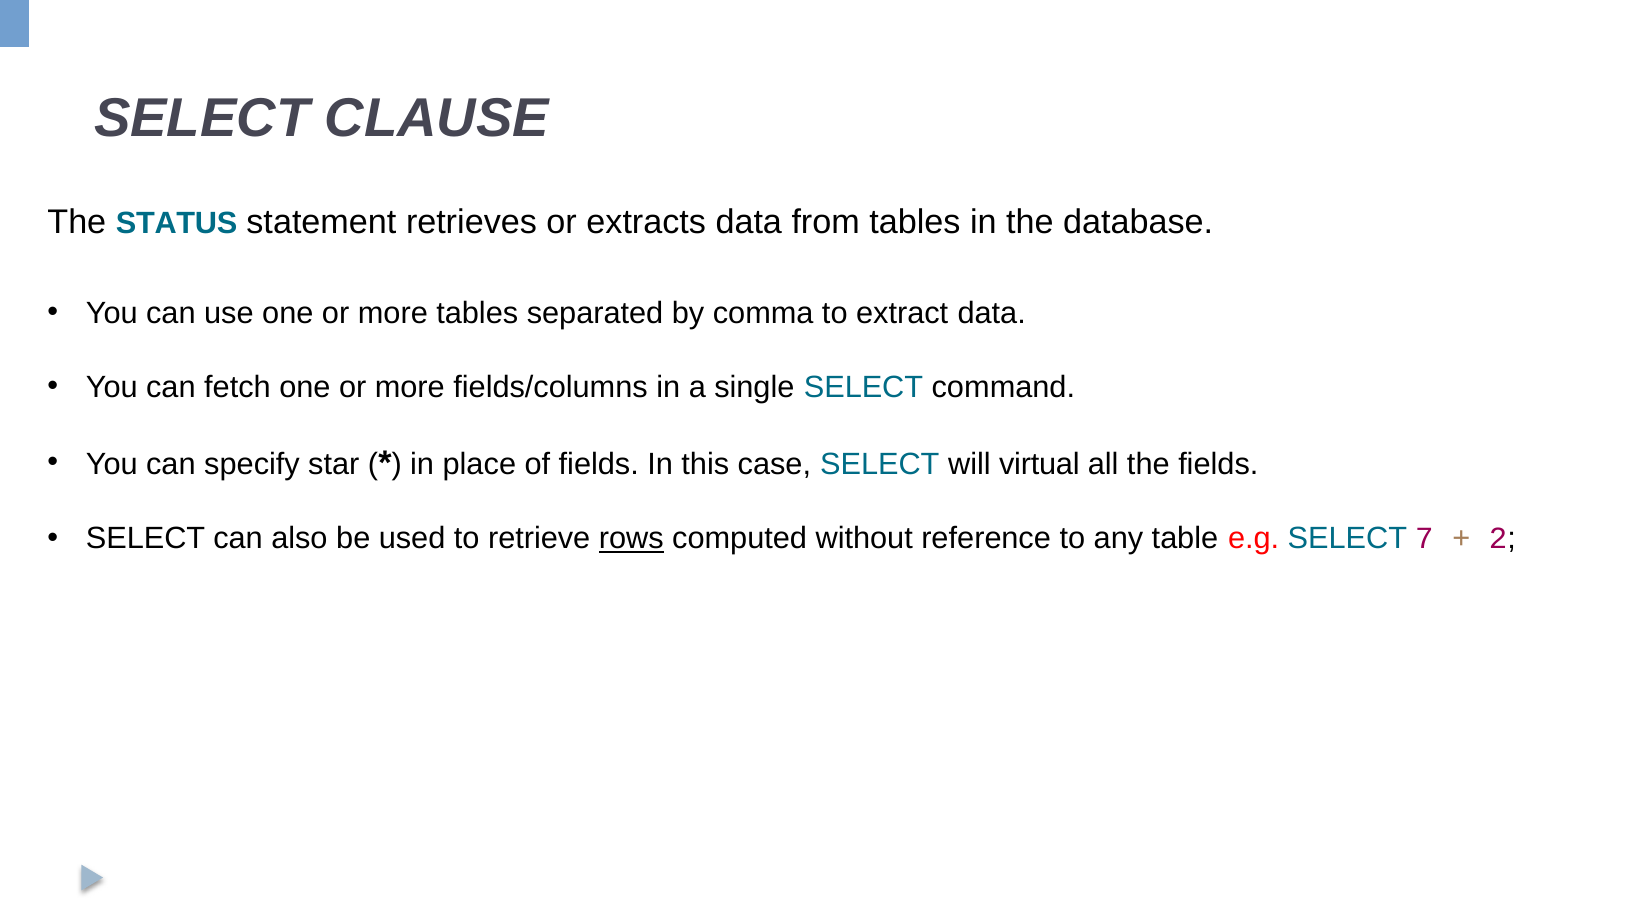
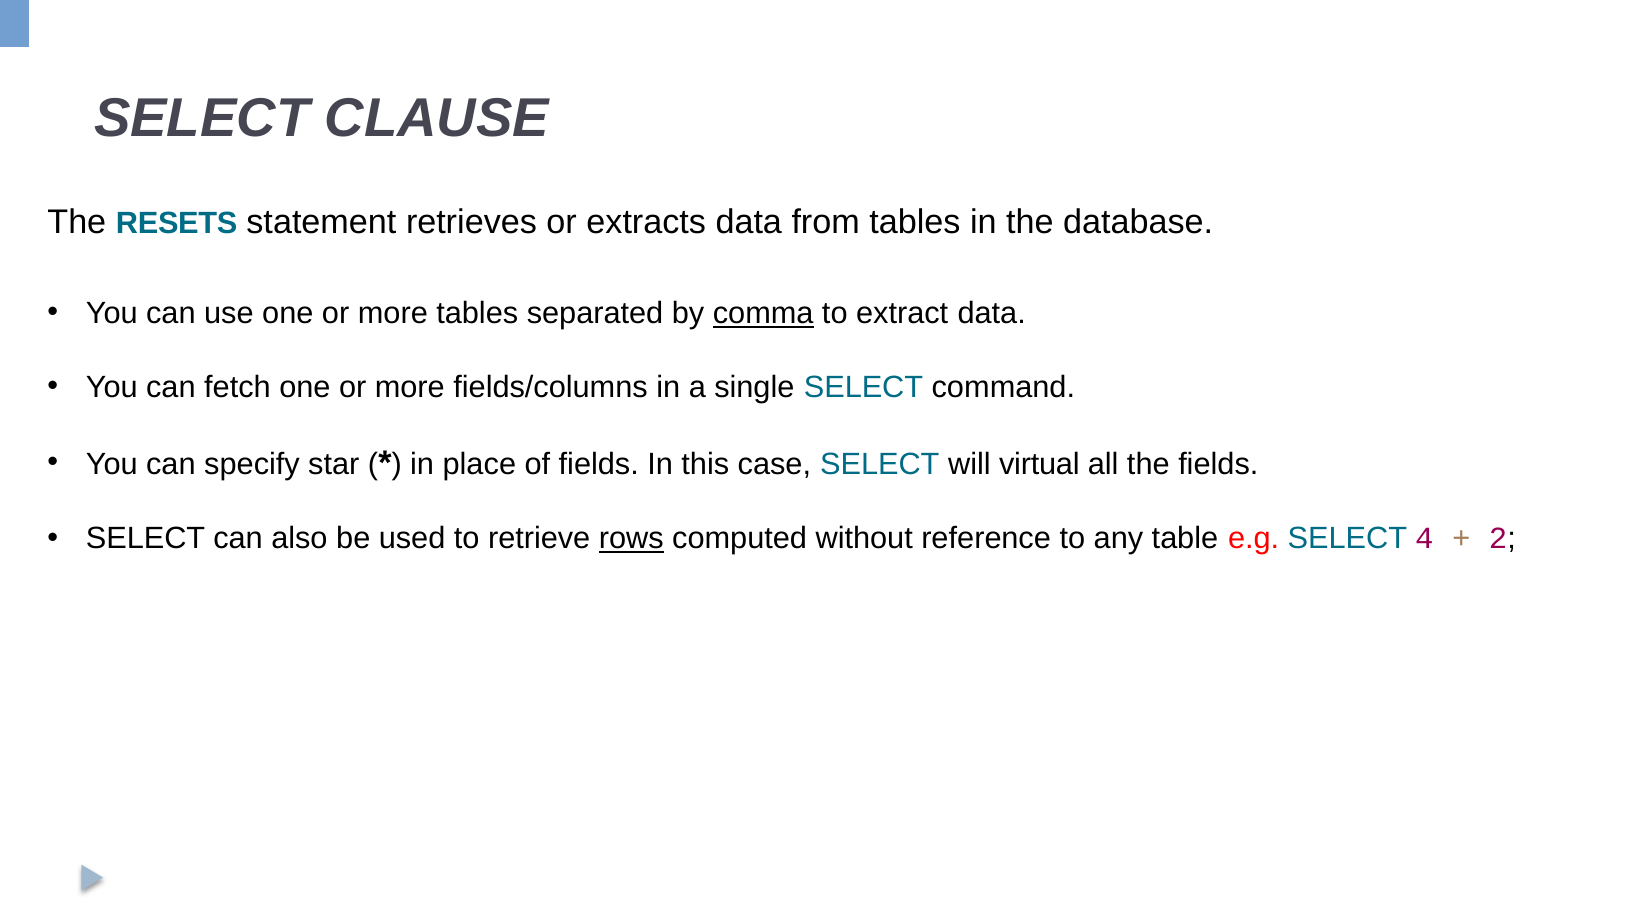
STATUS: STATUS -> RESETS
comma underline: none -> present
7: 7 -> 4
